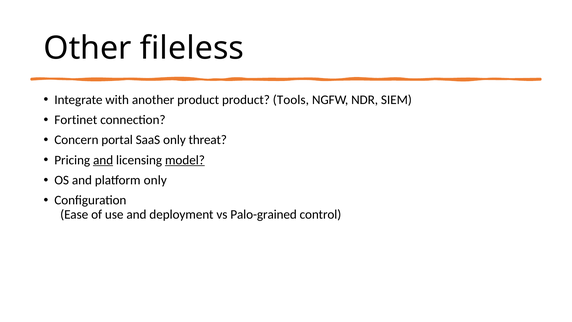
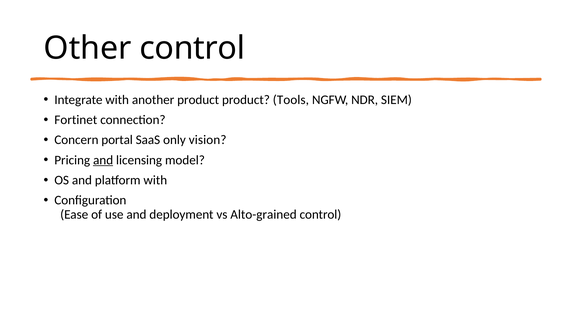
Other fileless: fileless -> control
threat: threat -> vision
model underline: present -> none
platform only: only -> with
Palo-grained: Palo-grained -> Alto-grained
